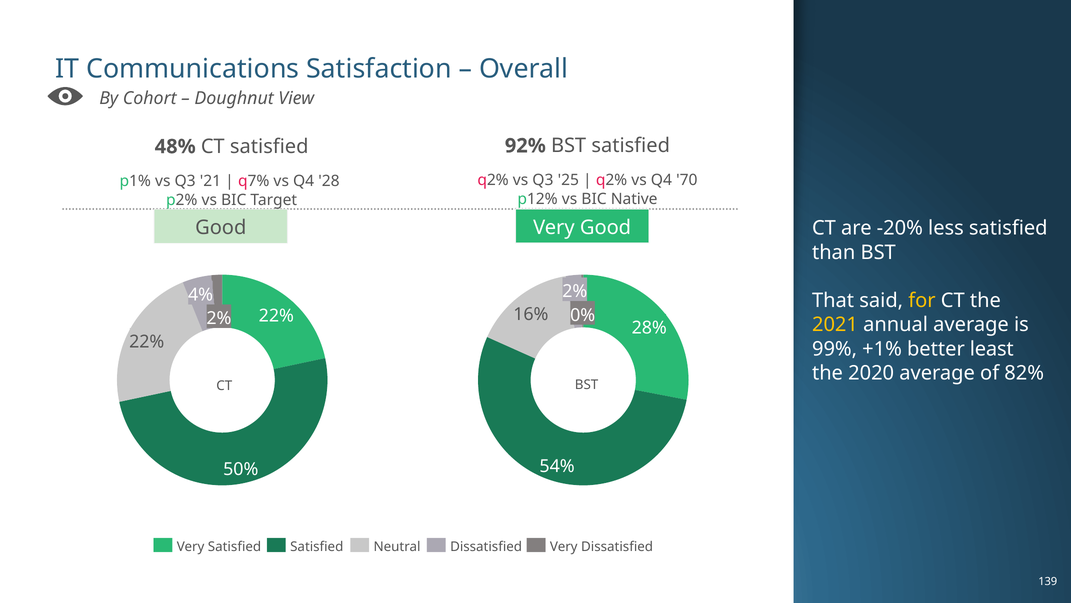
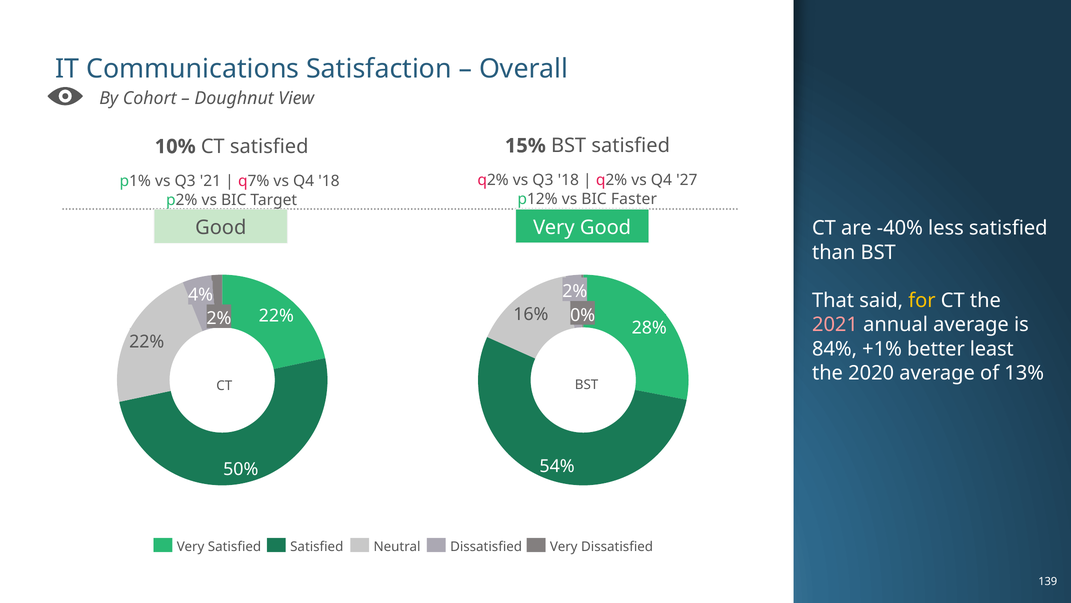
92%: 92% -> 15%
48%: 48% -> 10%
Q3 25: 25 -> 18
70: 70 -> 27
Q4 28: 28 -> 18
Native: Native -> Faster
-20%: -20% -> -40%
2021 colour: yellow -> pink
99%: 99% -> 84%
82%: 82% -> 13%
